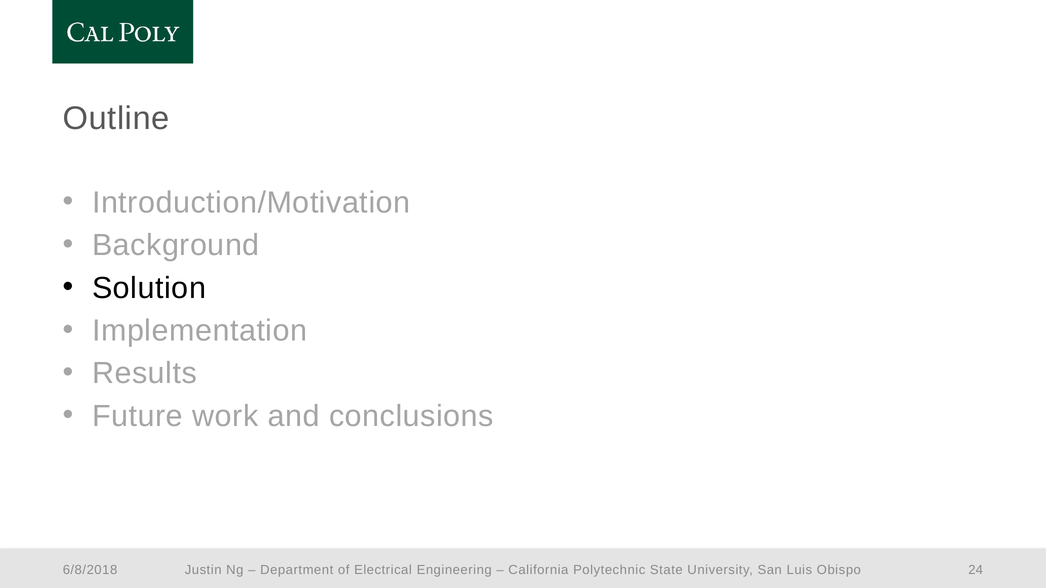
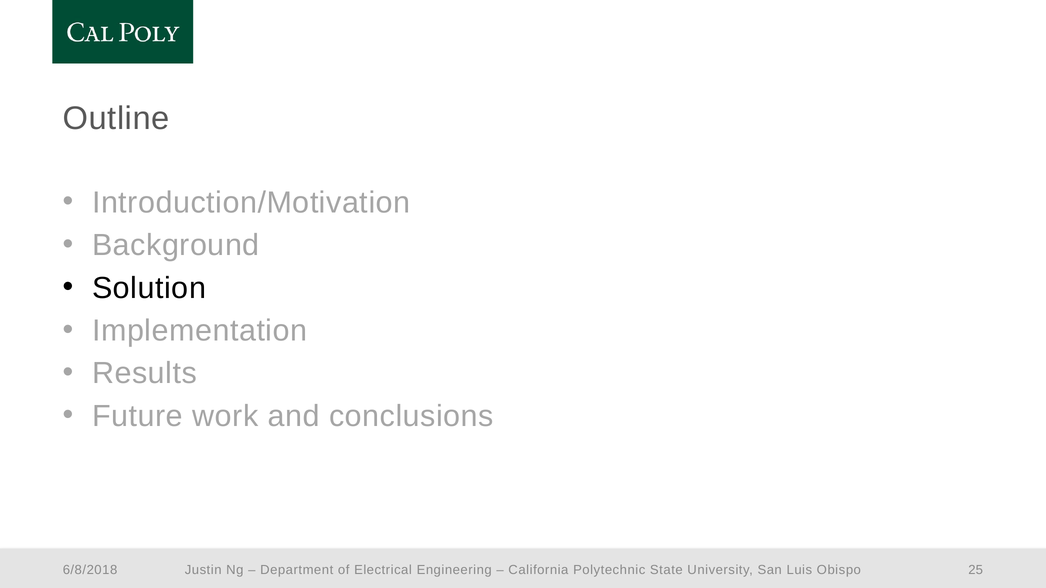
24: 24 -> 25
